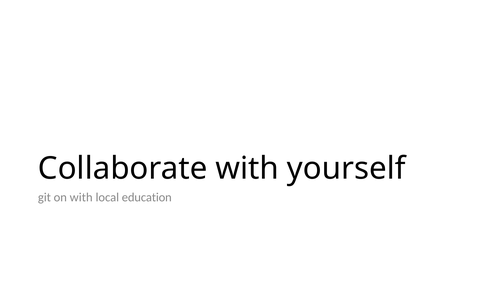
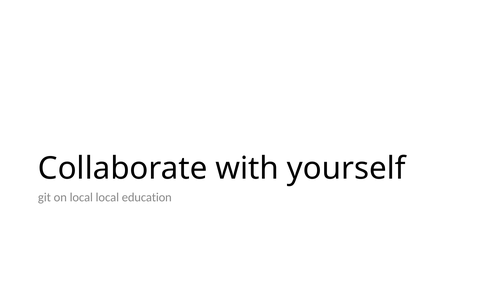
on with: with -> local
